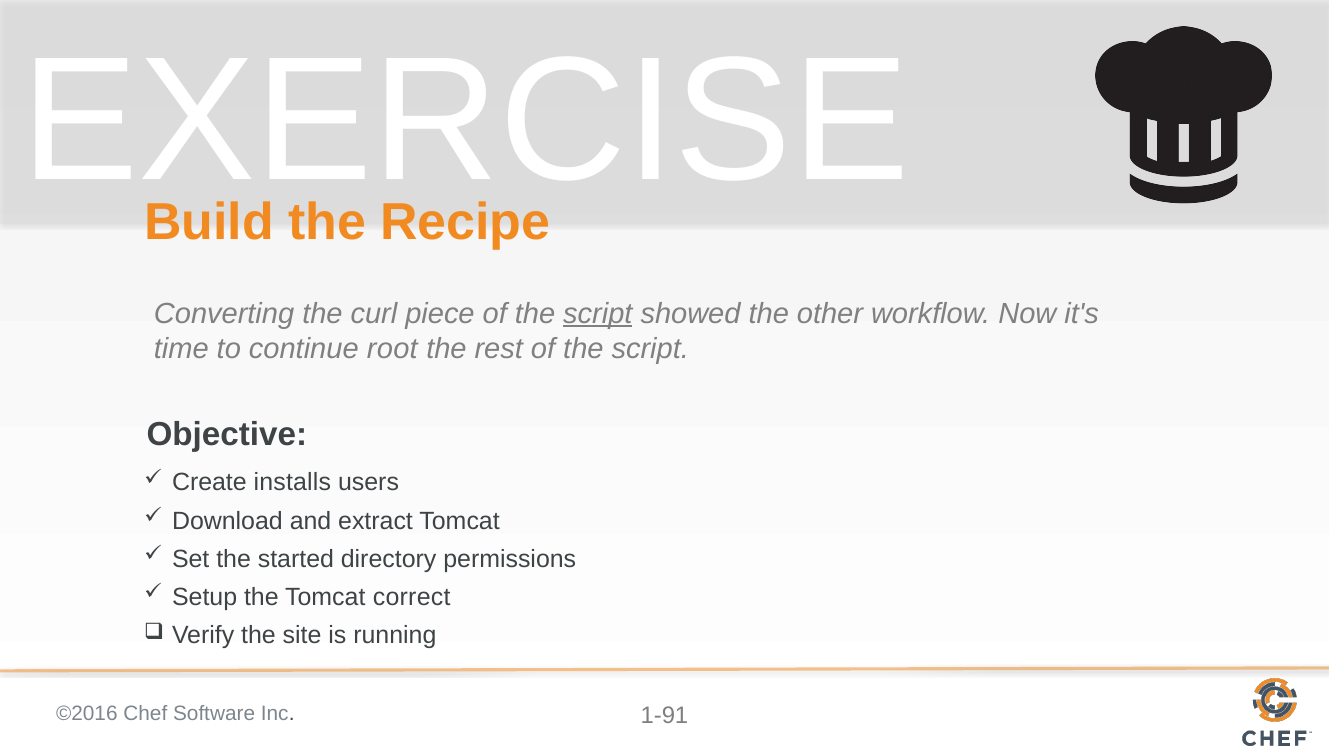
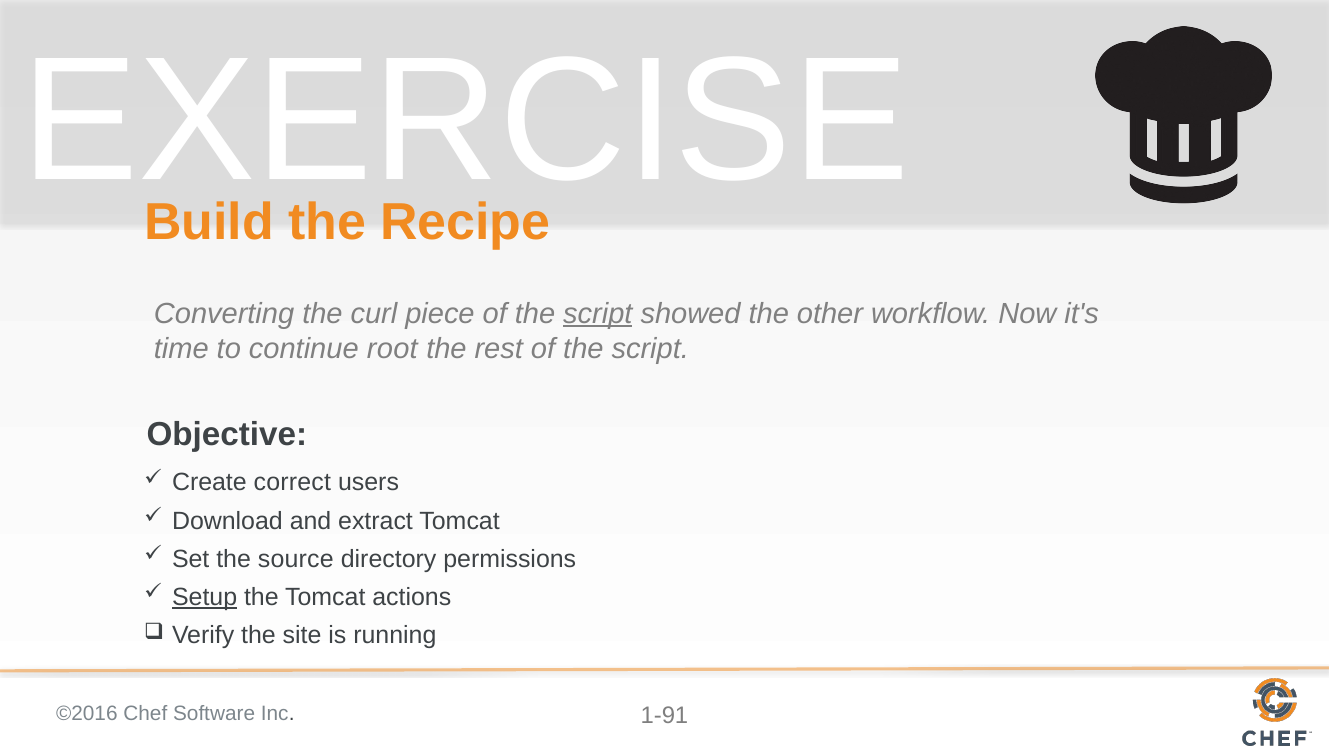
installs: installs -> correct
started: started -> source
Setup underline: none -> present
correct: correct -> actions
